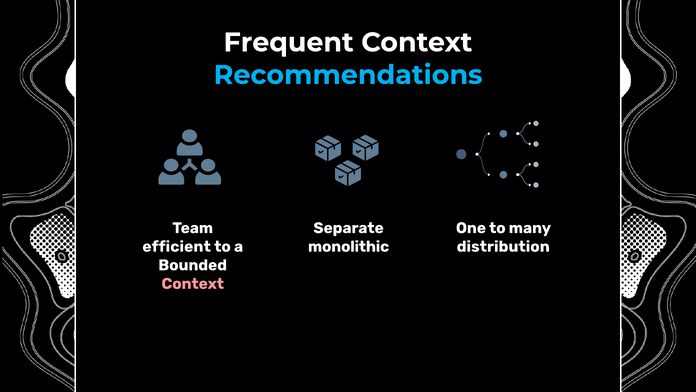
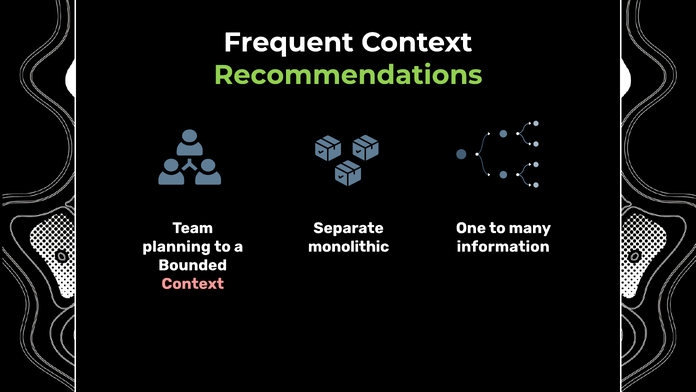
Recommendations colour: light blue -> light green
efficient: efficient -> planning
distribution: distribution -> information
